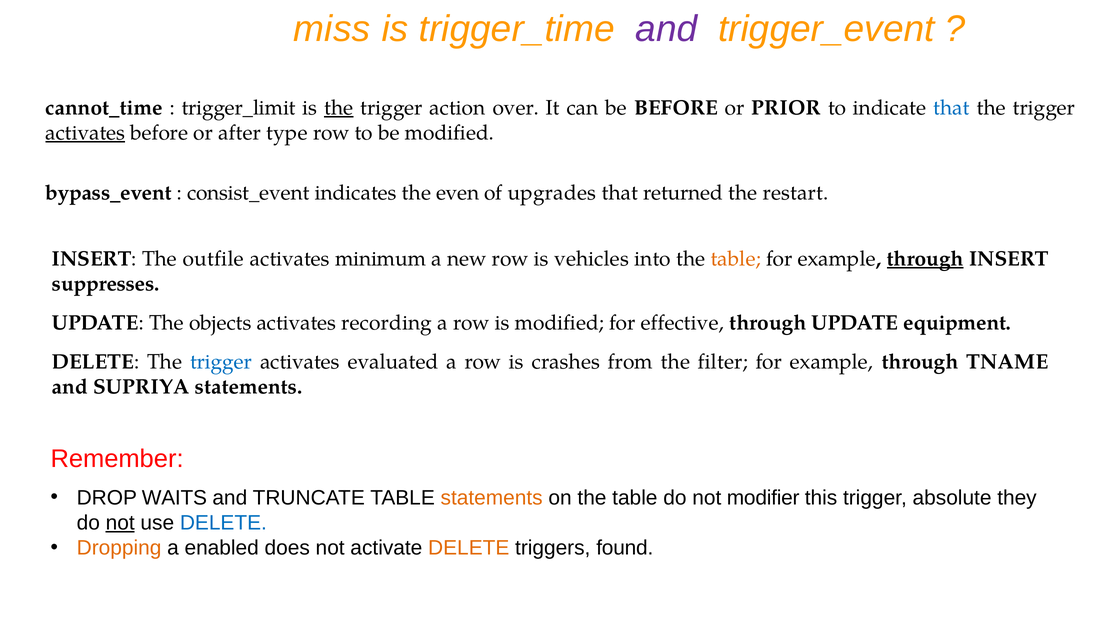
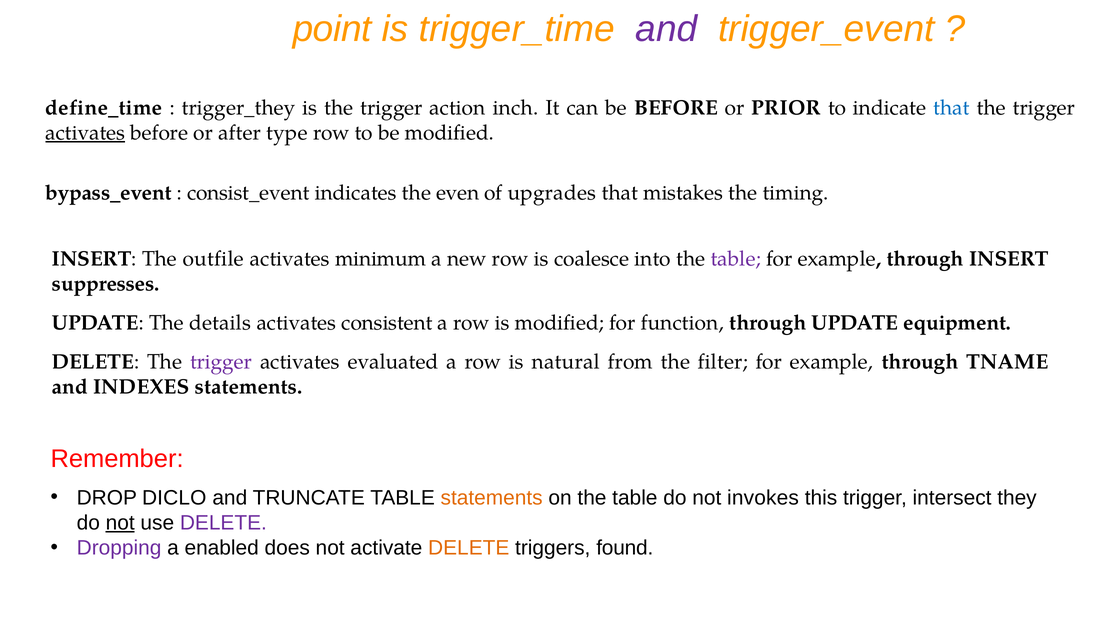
miss: miss -> point
cannot_time: cannot_time -> define_time
trigger_limit: trigger_limit -> trigger_they
the at (339, 108) underline: present -> none
over: over -> inch
returned: returned -> mistakes
restart: restart -> timing
vehicles: vehicles -> coalesce
table at (736, 259) colour: orange -> purple
through at (925, 259) underline: present -> none
objects: objects -> details
recording: recording -> consistent
effective: effective -> function
trigger at (221, 362) colour: blue -> purple
crashes: crashes -> natural
SUPRIYA: SUPRIYA -> INDEXES
WAITS: WAITS -> DICLO
modifier: modifier -> invokes
absolute: absolute -> intersect
DELETE at (223, 523) colour: blue -> purple
Dropping colour: orange -> purple
